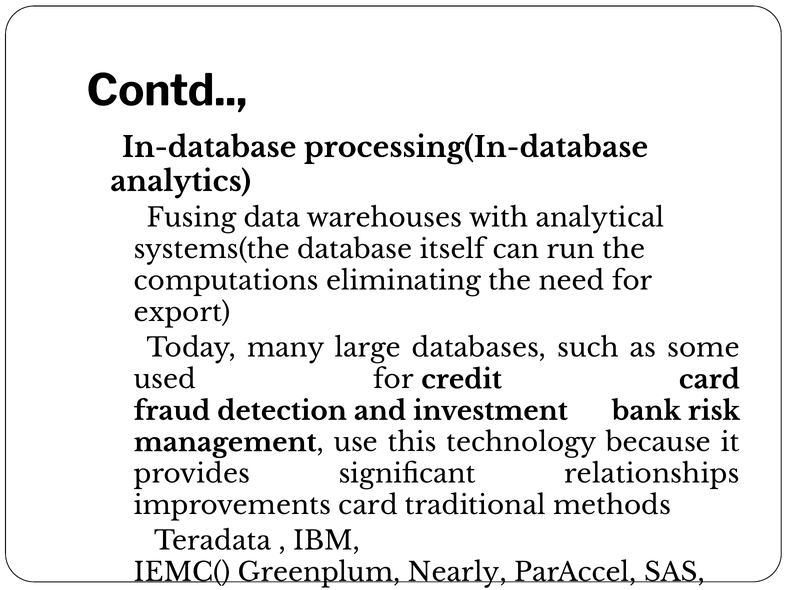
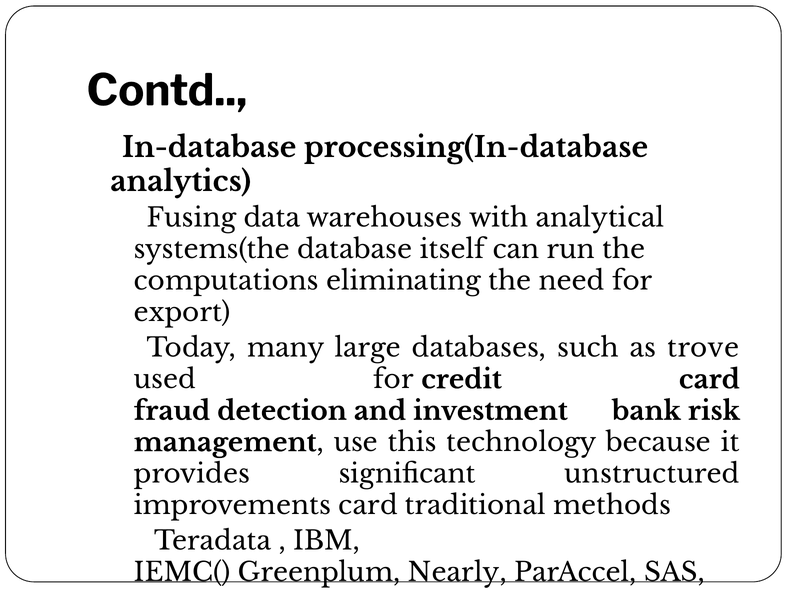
some: some -> trove
relationships: relationships -> unstructured
